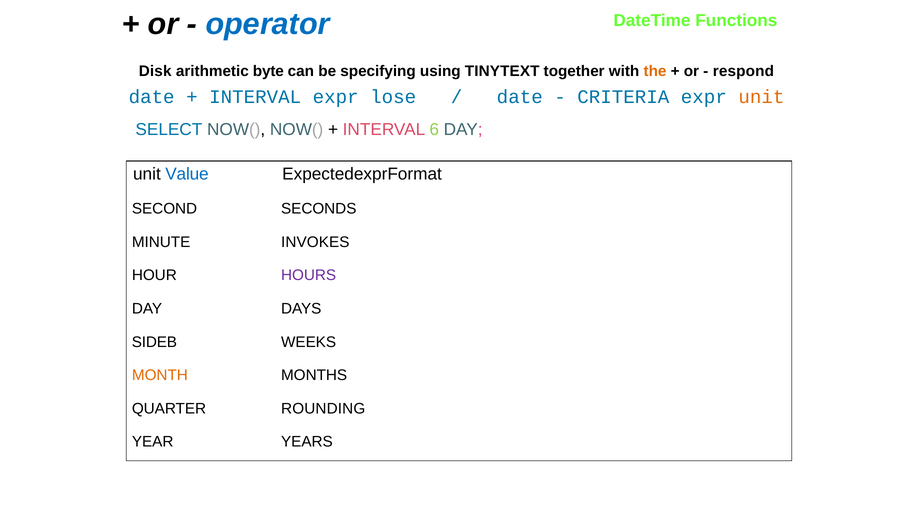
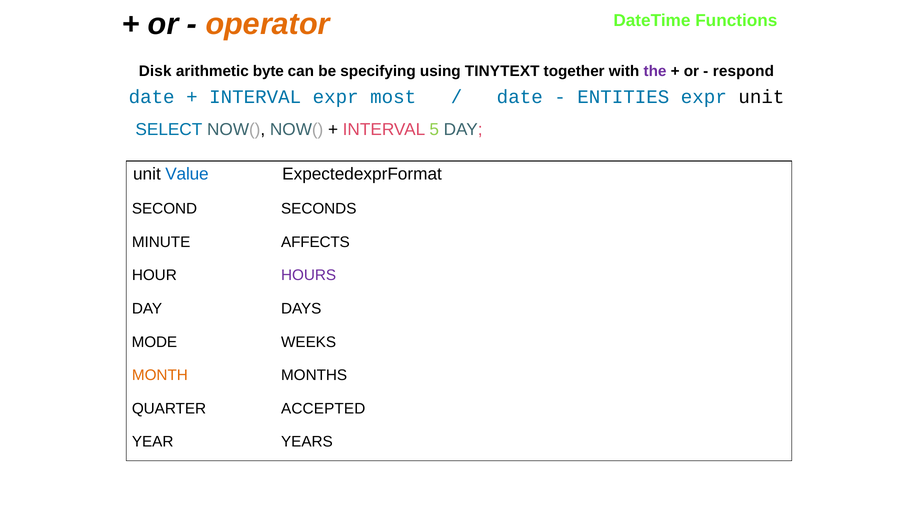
operator colour: blue -> orange
the colour: orange -> purple
lose: lose -> most
CRITERIA: CRITERIA -> ENTITIES
unit at (761, 97) colour: orange -> black
6: 6 -> 5
INVOKES: INVOKES -> AFFECTS
SIDEB: SIDEB -> MODE
ROUNDING: ROUNDING -> ACCEPTED
